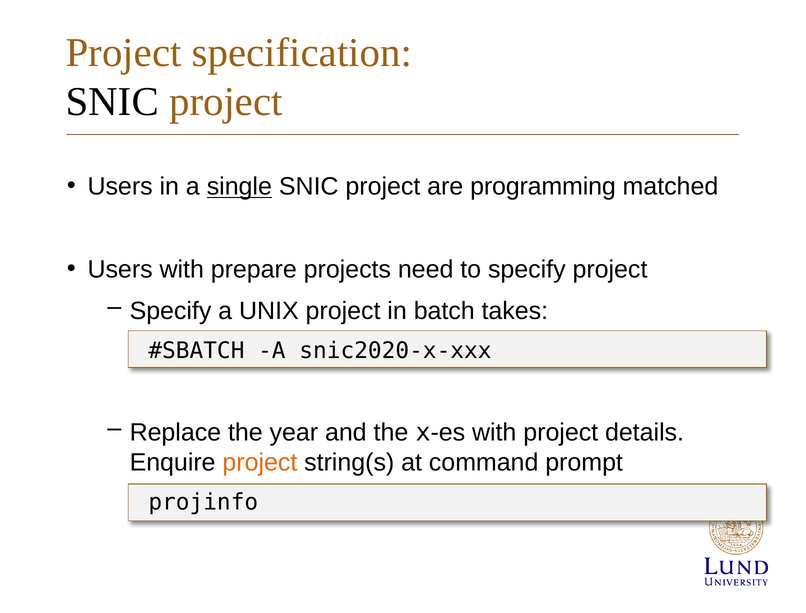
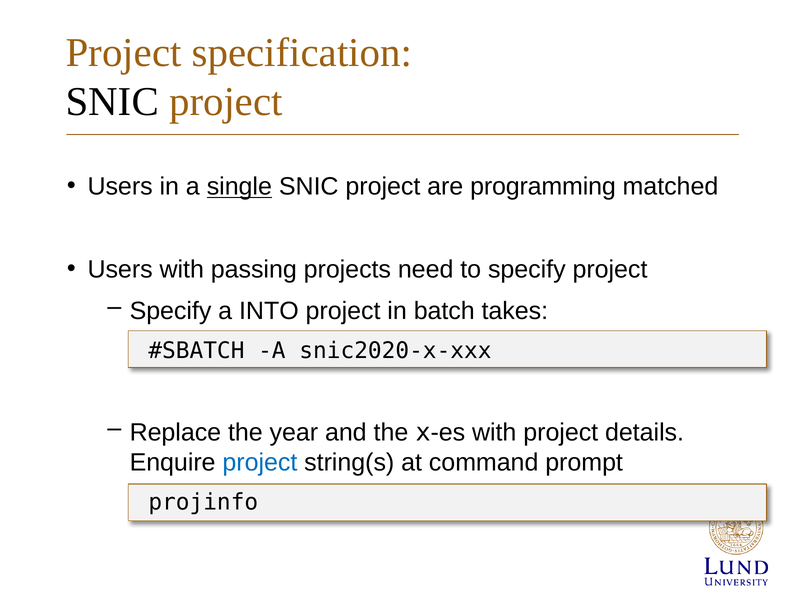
prepare: prepare -> passing
UNIX: UNIX -> INTO
project at (260, 462) colour: orange -> blue
